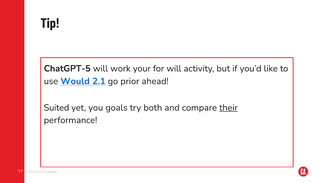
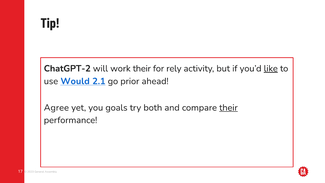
ChatGPT-5: ChatGPT-5 -> ChatGPT-2
work your: your -> their
for will: will -> rely
like underline: none -> present
Suited: Suited -> Agree
